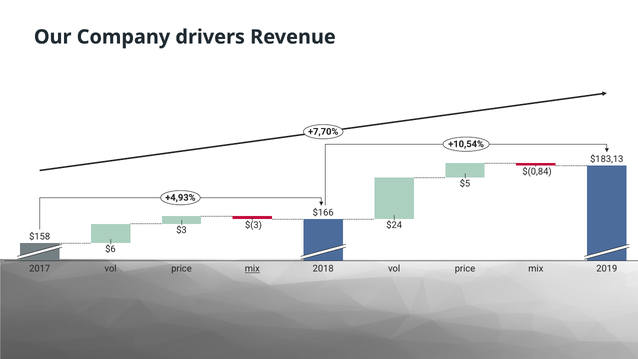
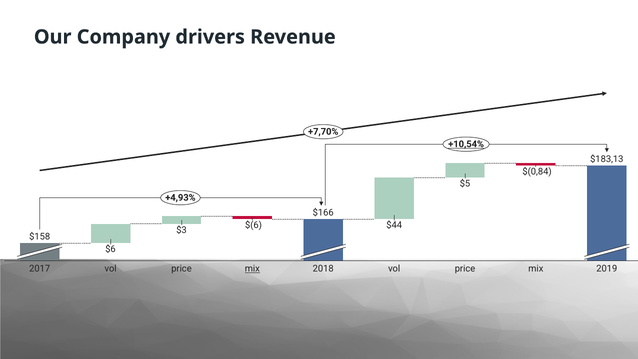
+10,54% underline: none -> present
$(3: $(3 -> $(6
$24: $24 -> $44
